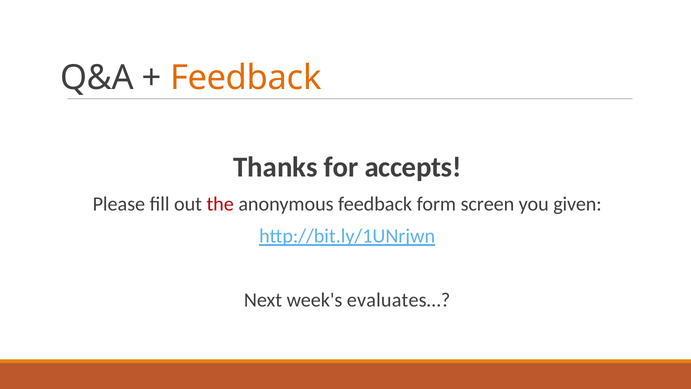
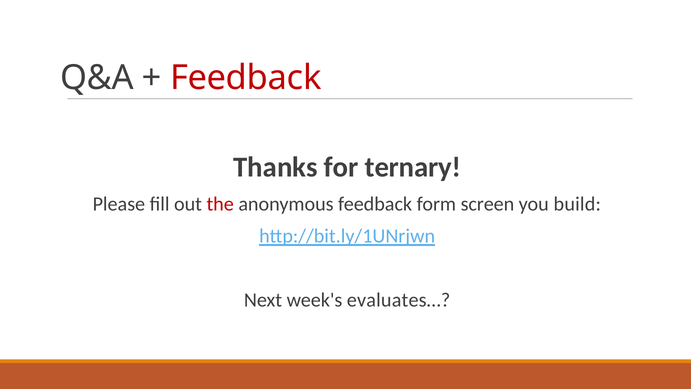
Feedback at (246, 78) colour: orange -> red
accepts: accepts -> ternary
given: given -> build
